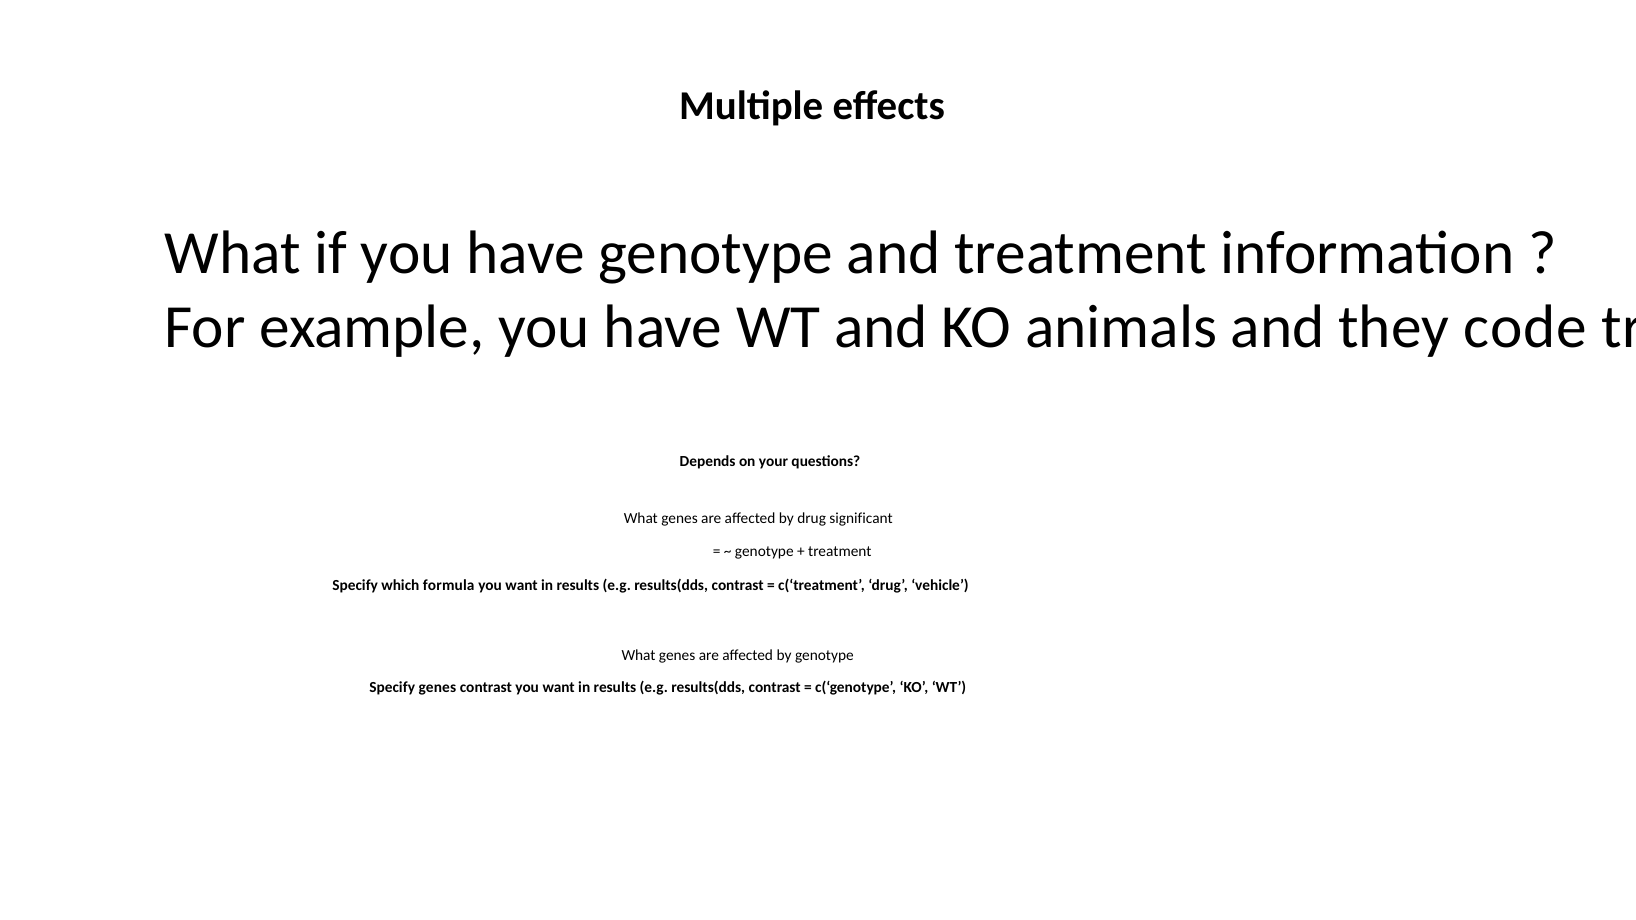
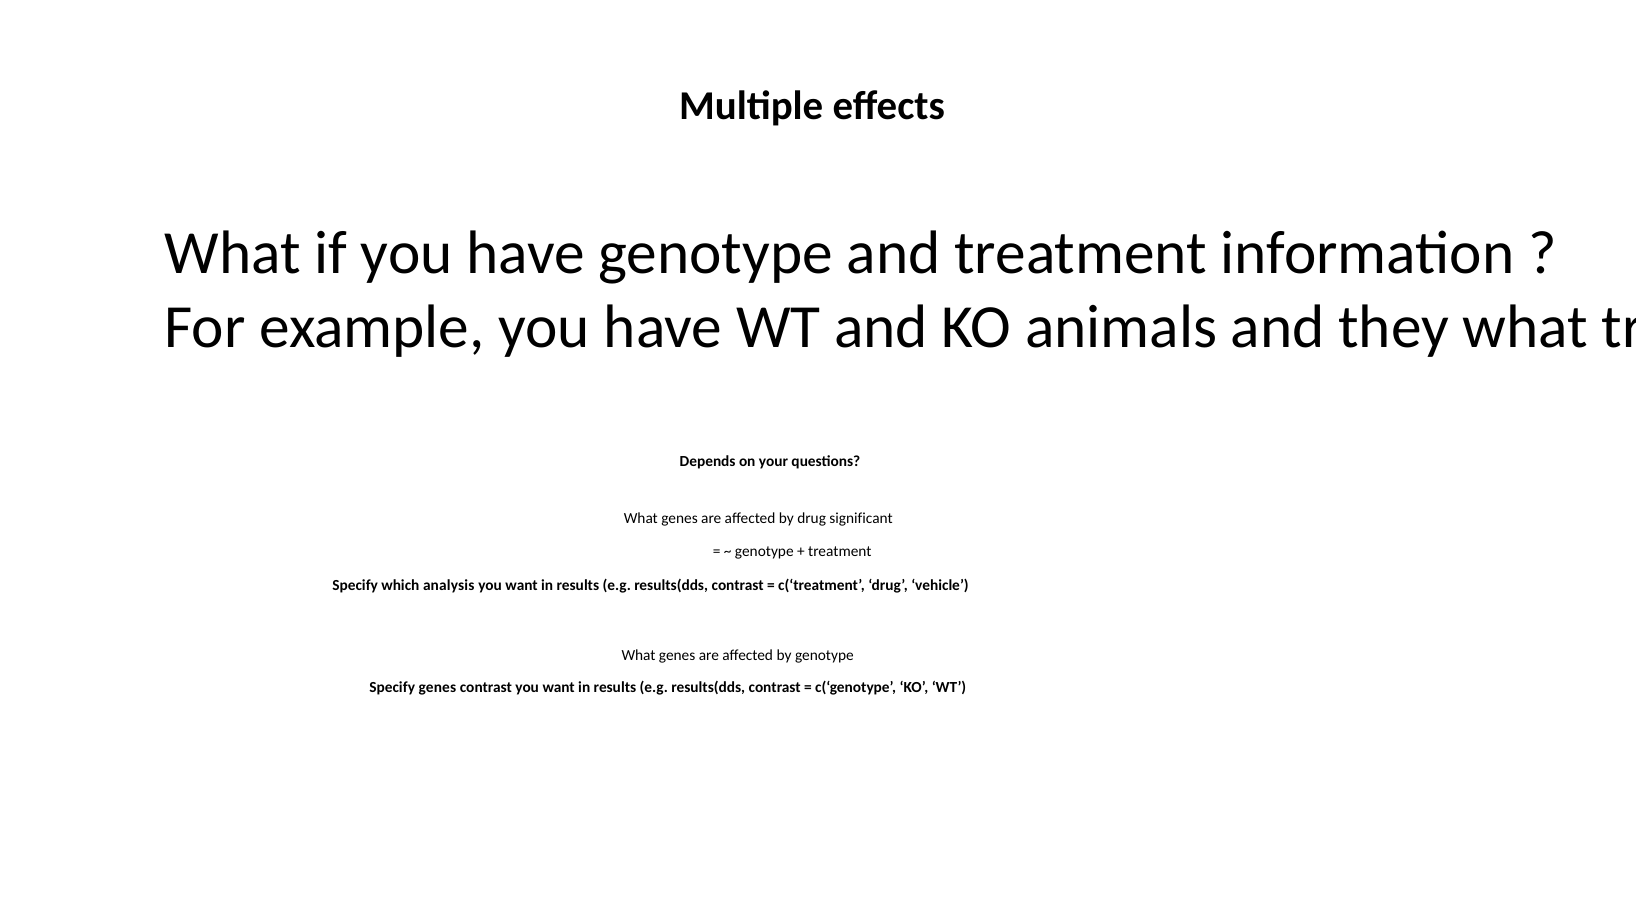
they code: code -> what
formula: formula -> analysis
